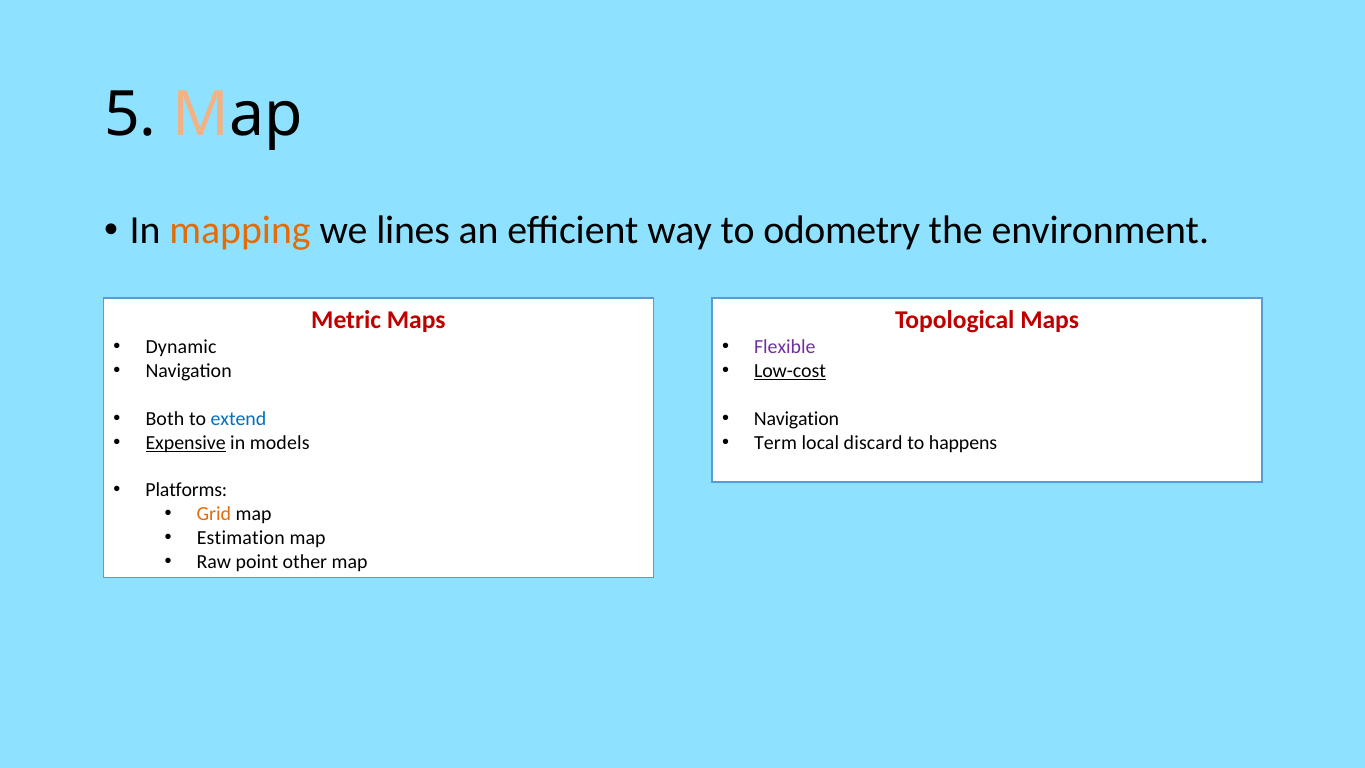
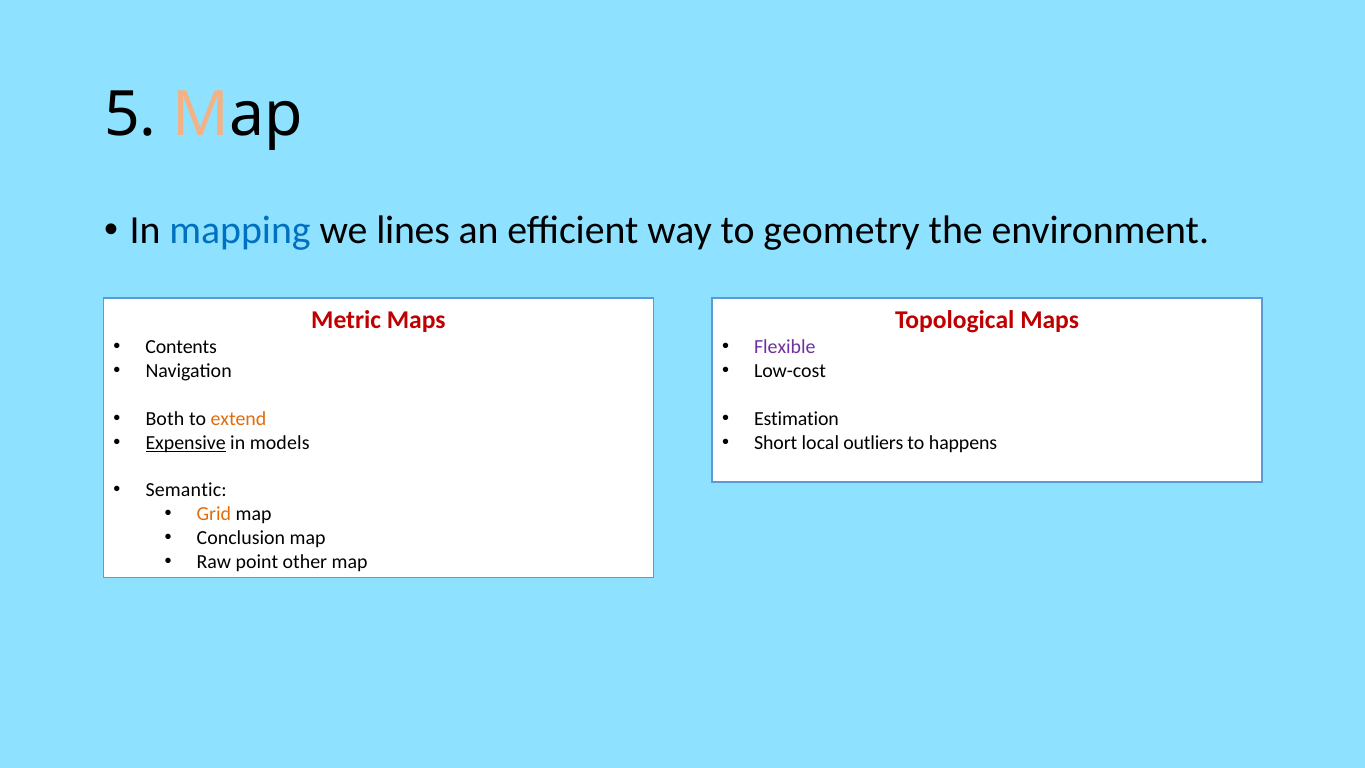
mapping colour: orange -> blue
odometry: odometry -> geometry
Dynamic: Dynamic -> Contents
Low-cost underline: present -> none
extend colour: blue -> orange
Navigation at (796, 419): Navigation -> Estimation
Term: Term -> Short
discard: discard -> outliers
Platforms: Platforms -> Semantic
Estimation: Estimation -> Conclusion
